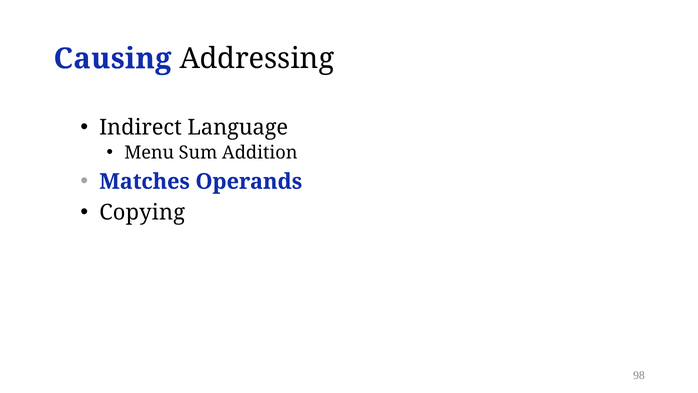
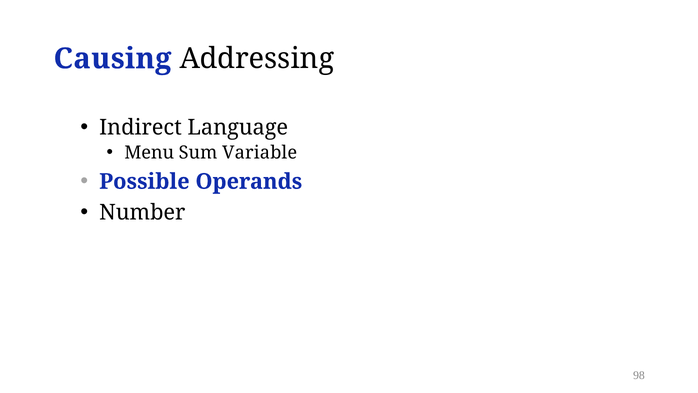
Addition: Addition -> Variable
Matches: Matches -> Possible
Copying: Copying -> Number
